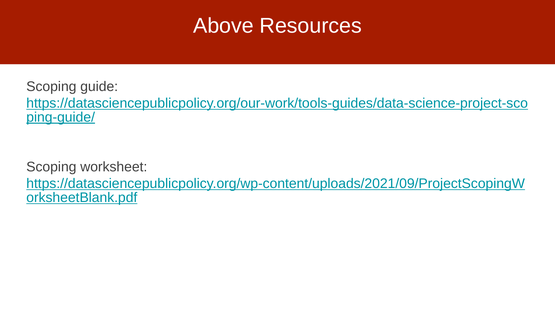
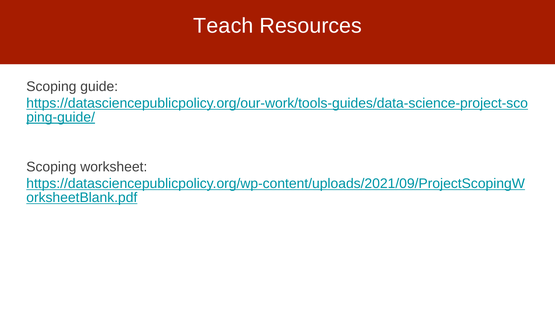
Above: Above -> Teach
